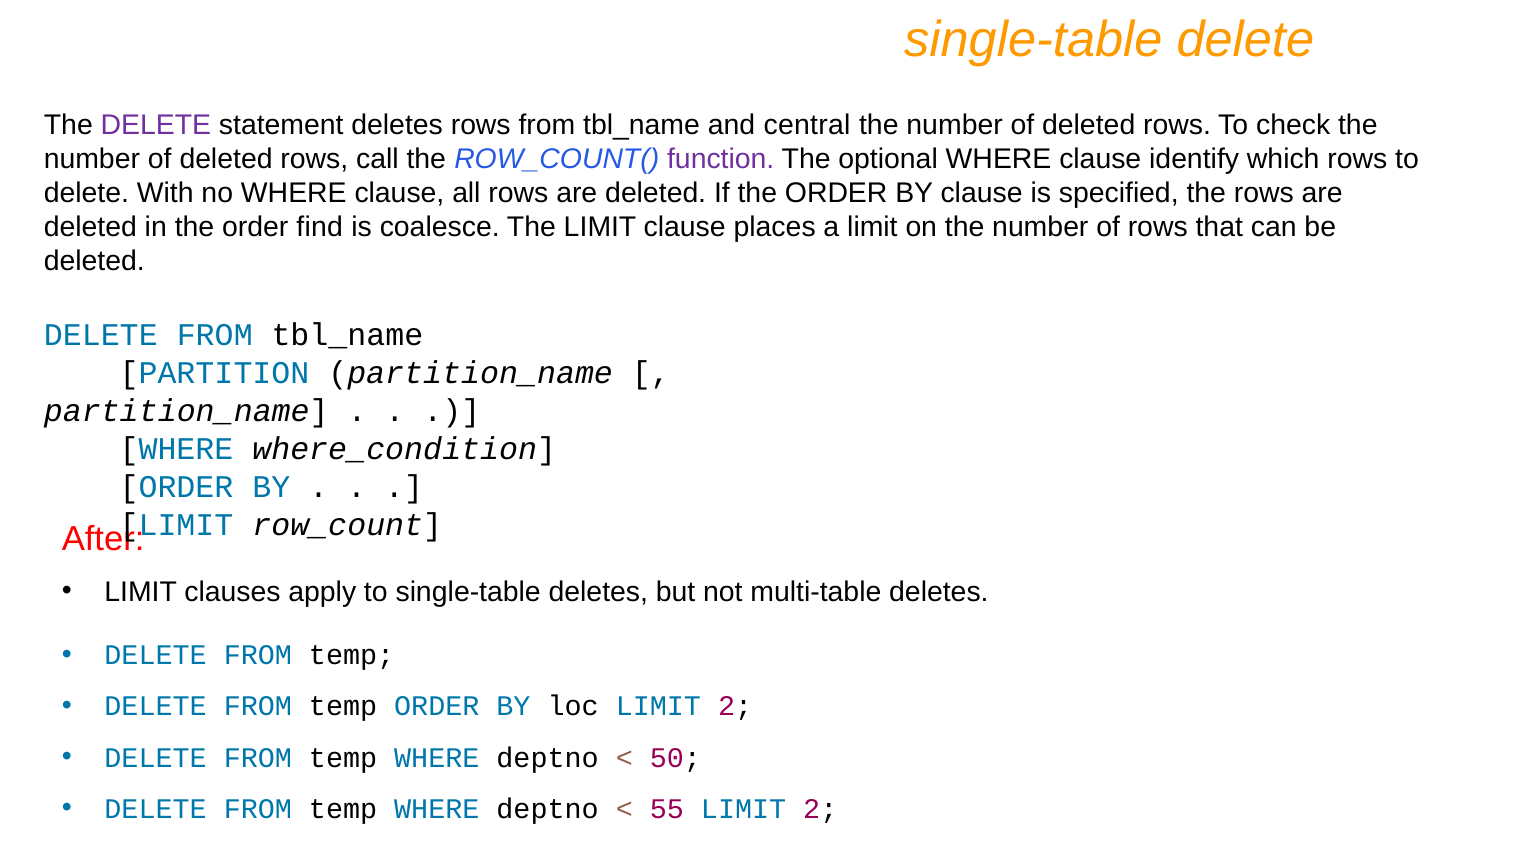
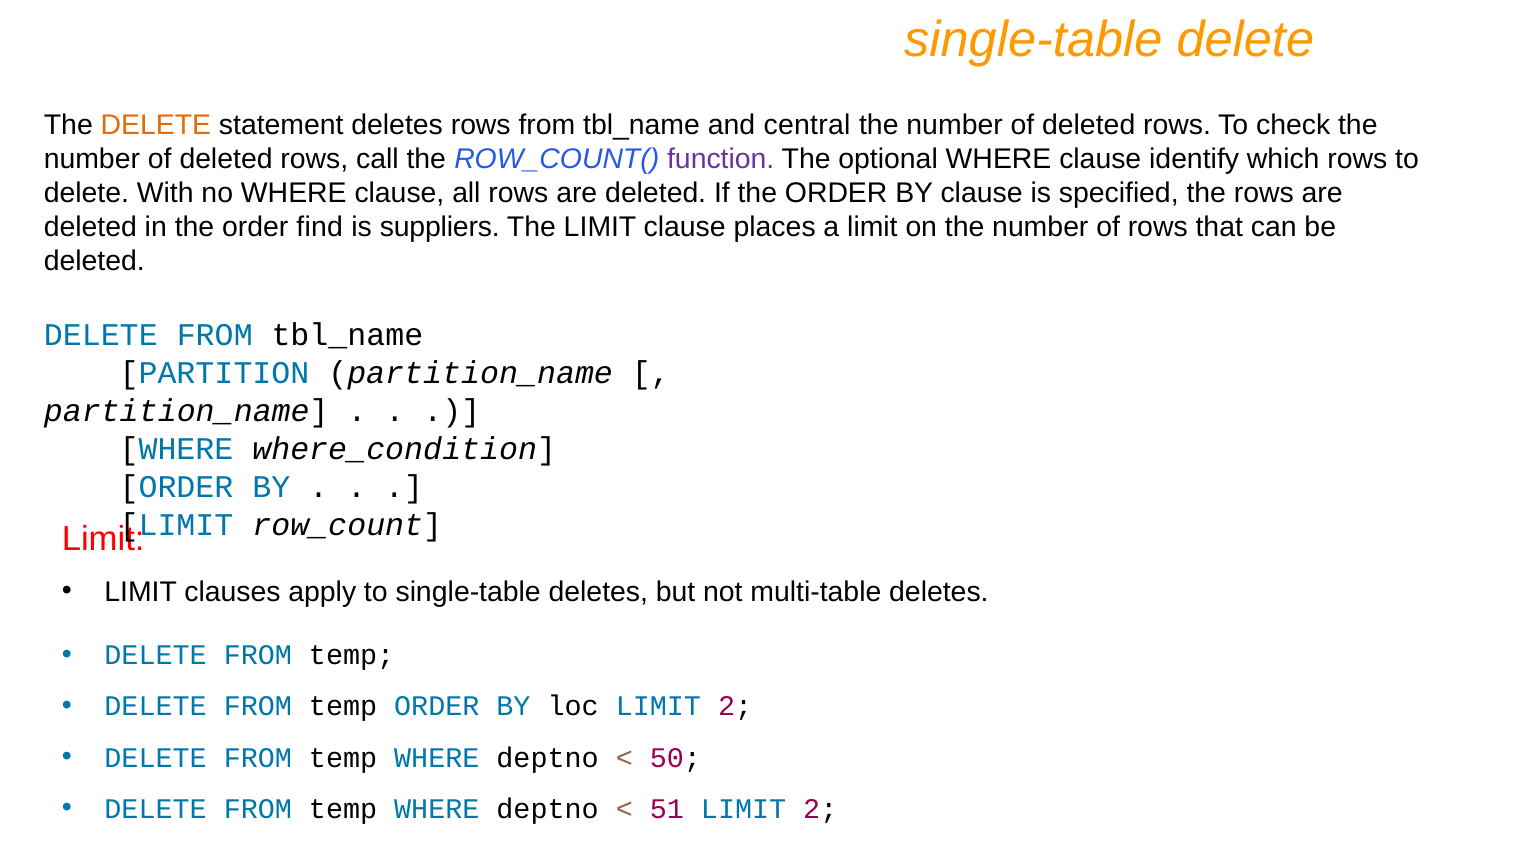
DELETE at (156, 125) colour: purple -> orange
coalesce: coalesce -> suppliers
After at (103, 540): After -> Limit
55: 55 -> 51
